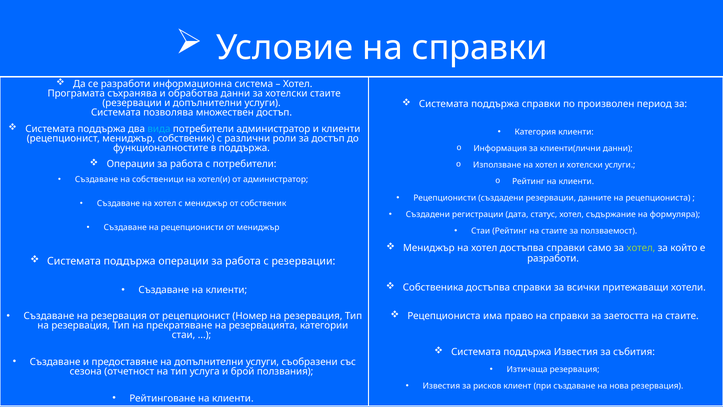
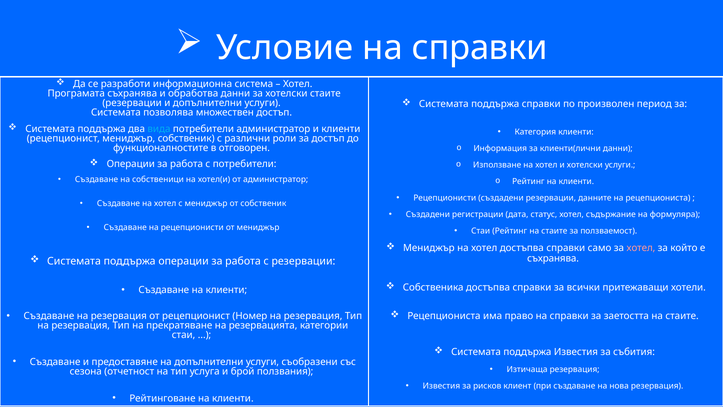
в поддържа: поддържа -> отговорен
хотел at (641, 248) colour: light green -> pink
разработи at (553, 258): разработи -> съхранява
